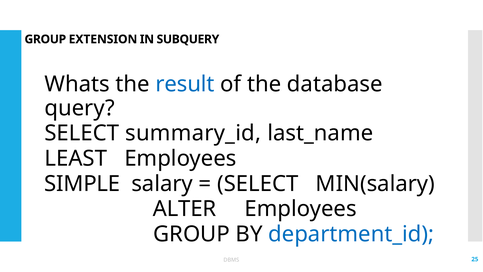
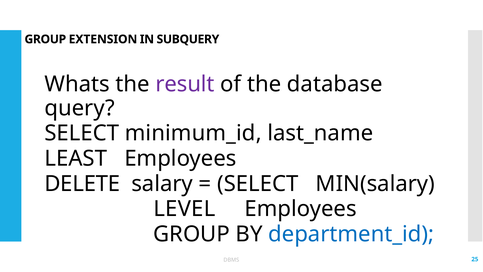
result colour: blue -> purple
summary_id: summary_id -> minimum_id
SIMPLE: SIMPLE -> DELETE
ALTER: ALTER -> LEVEL
